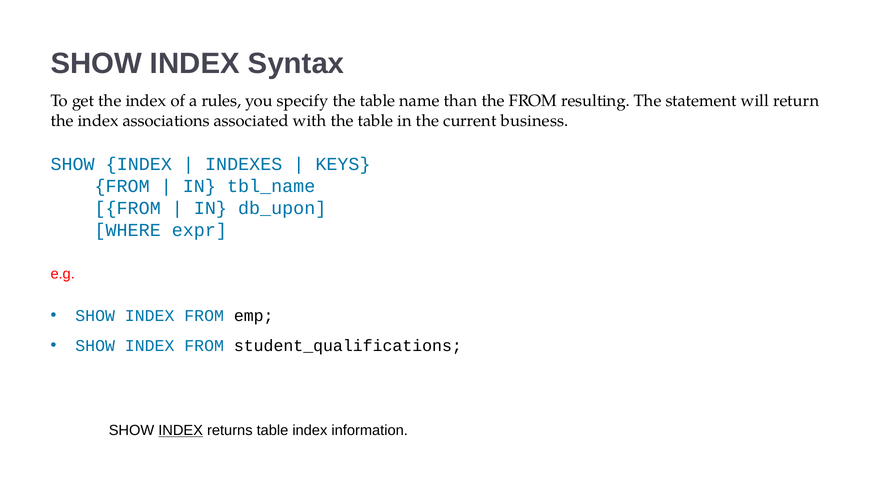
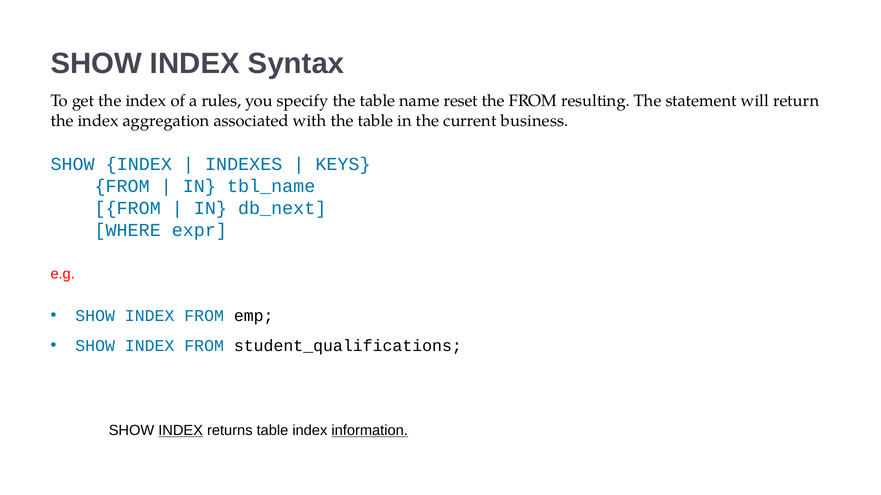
than: than -> reset
associations: associations -> aggregation
db_upon: db_upon -> db_next
information underline: none -> present
